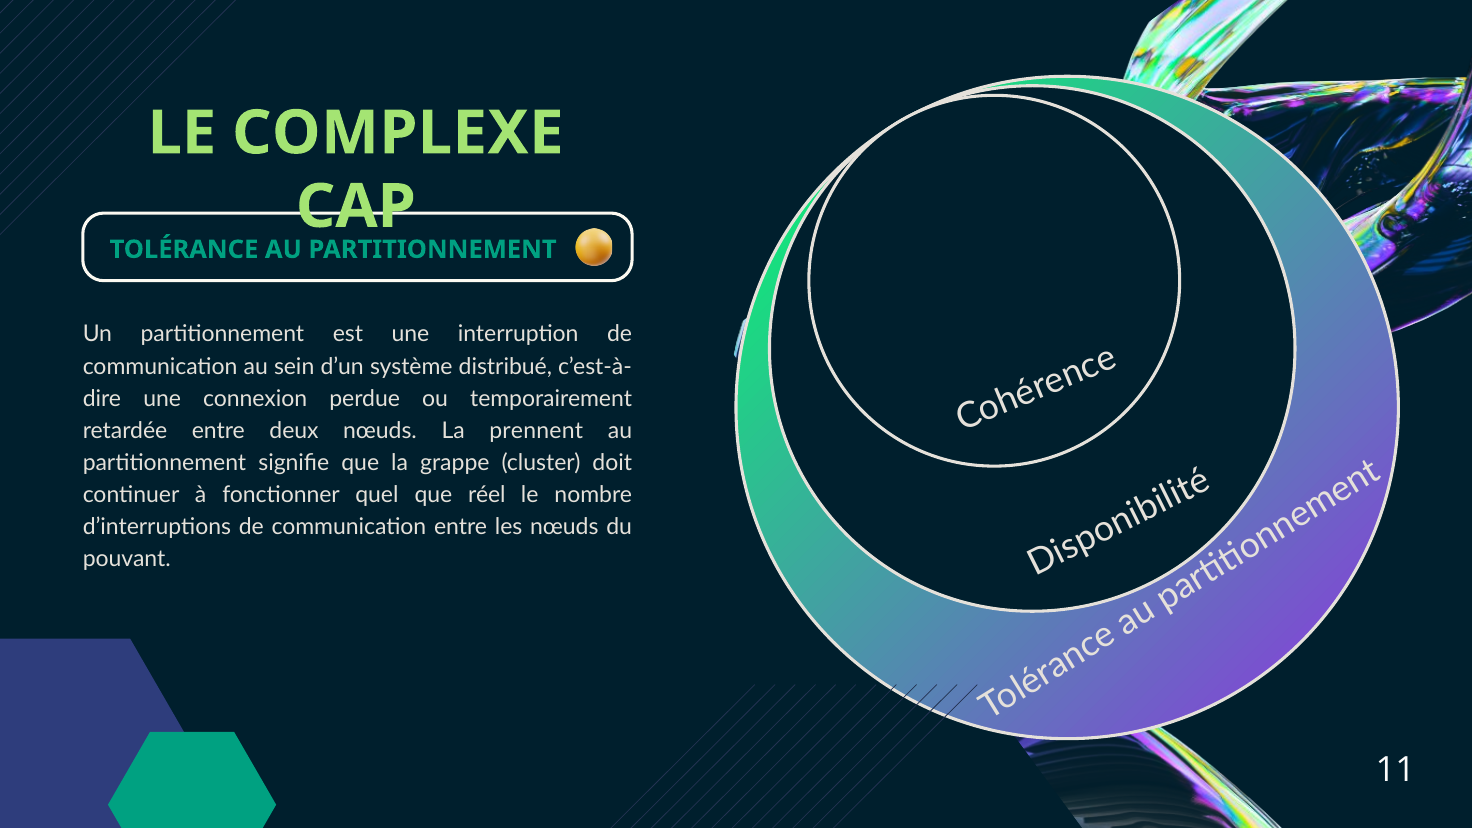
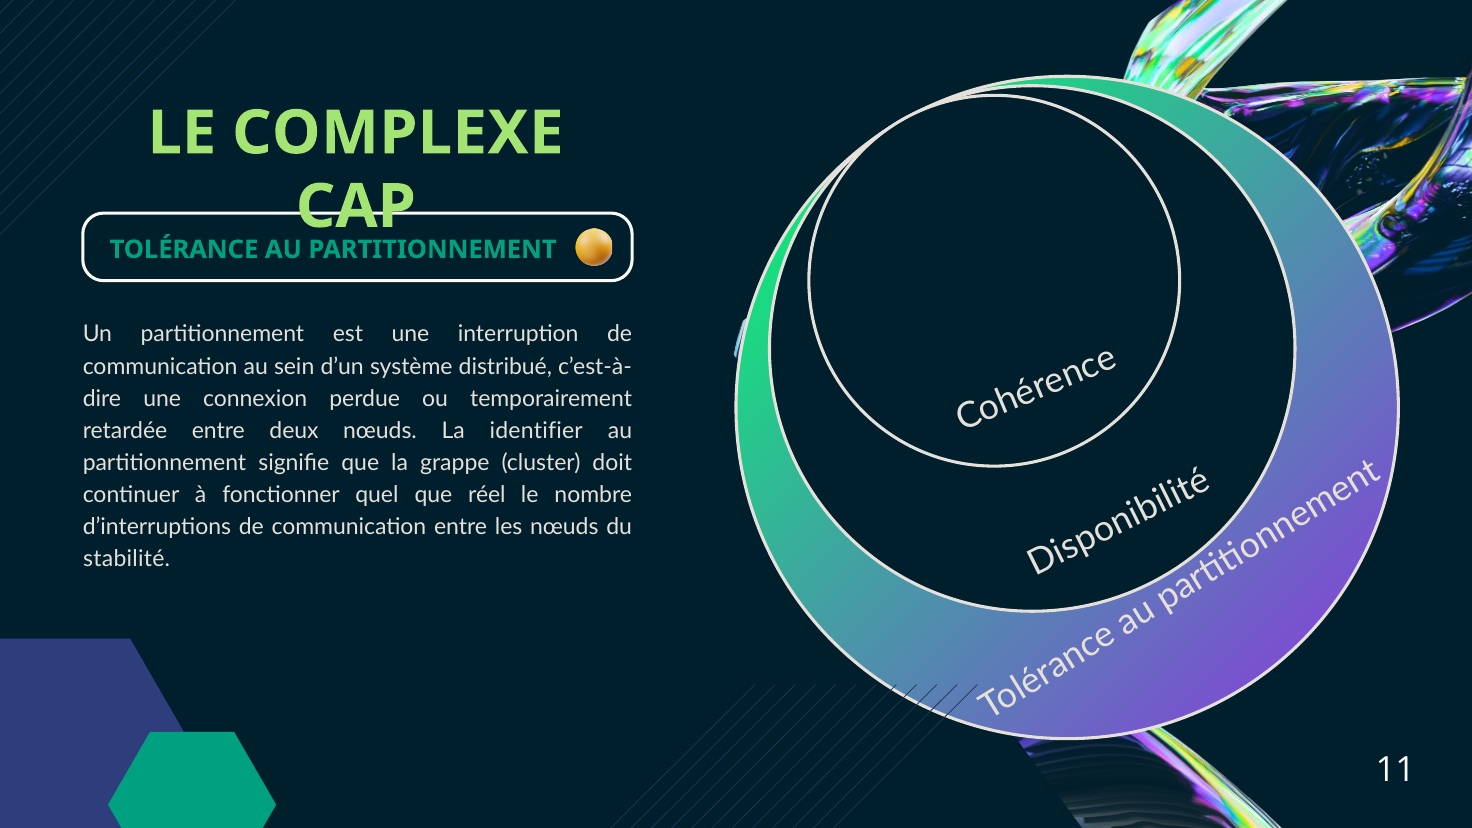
prennent: prennent -> identifier
pouvant: pouvant -> stabilité
